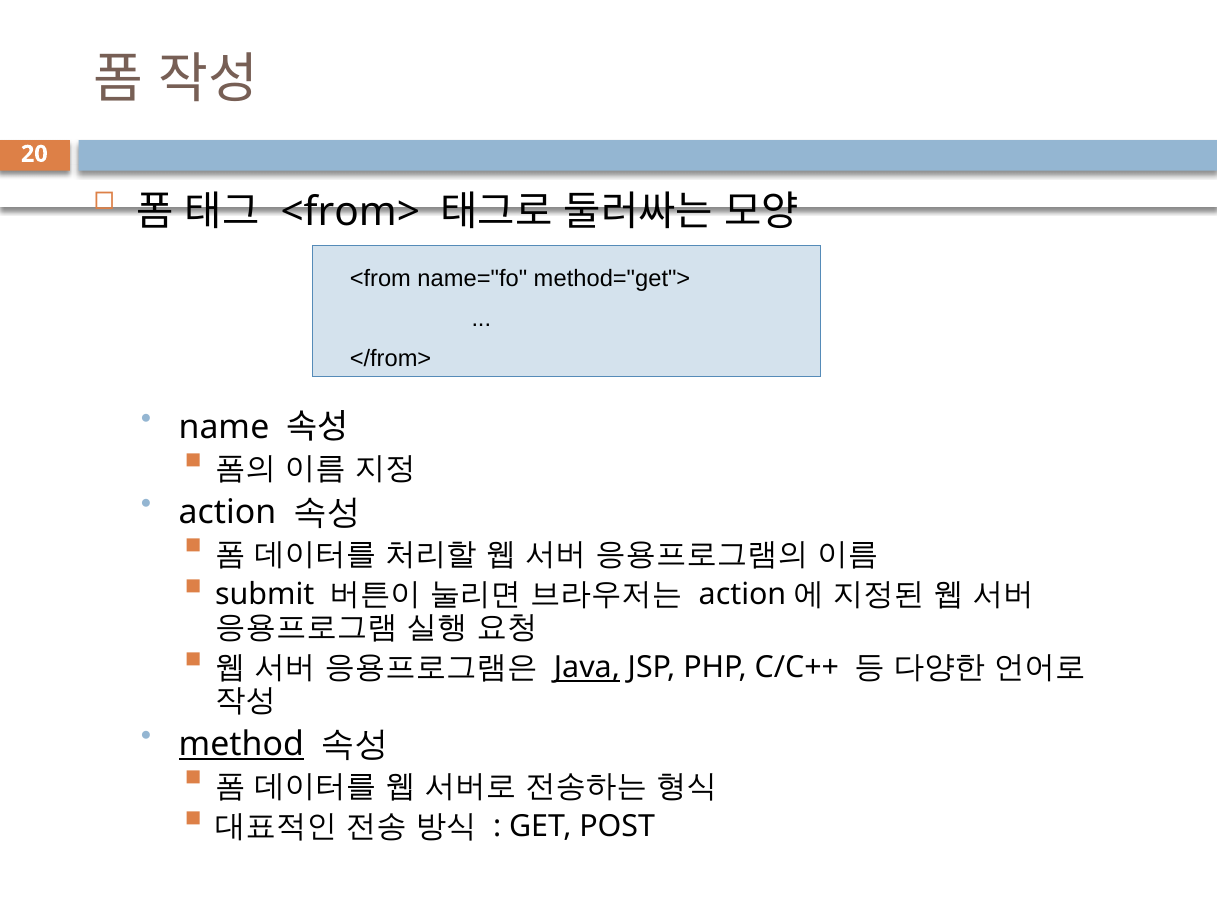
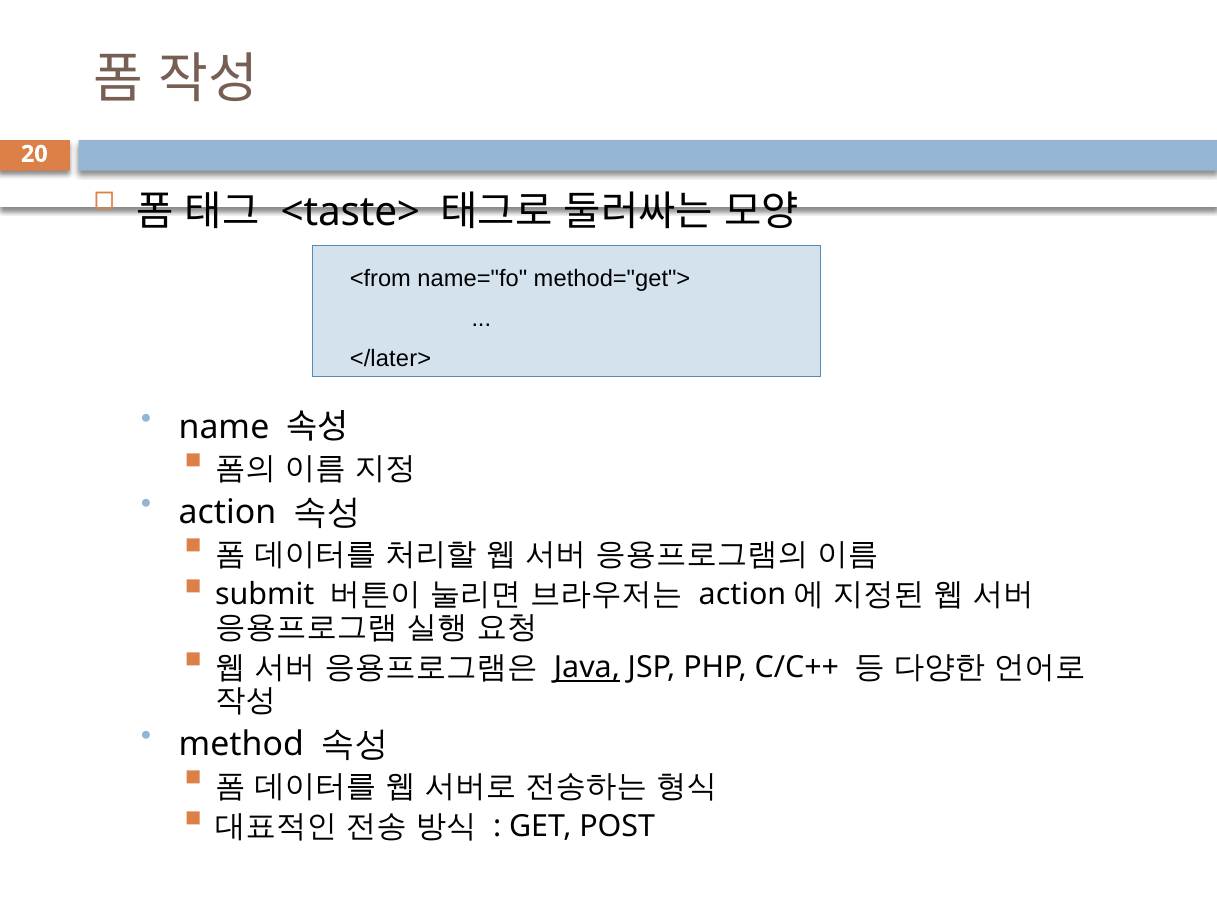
<from>: <from> -> <taste>
</from>: </from> -> </later>
method underline: present -> none
